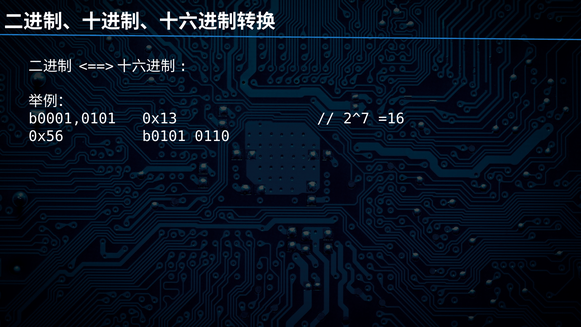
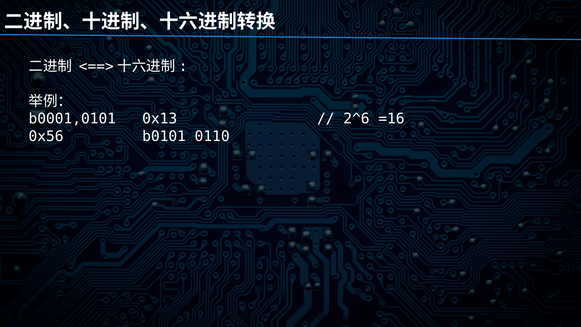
2^7: 2^7 -> 2^6
